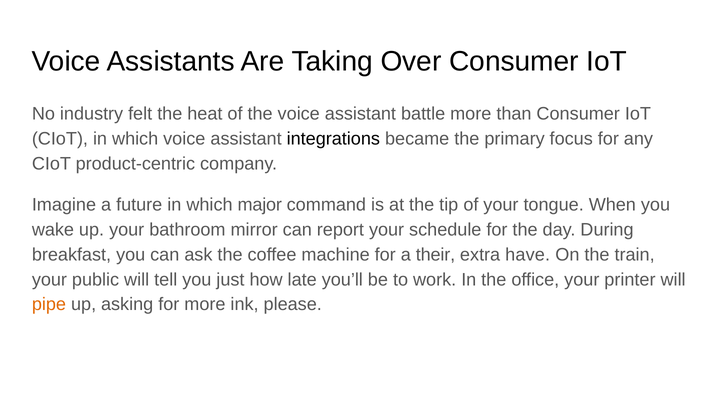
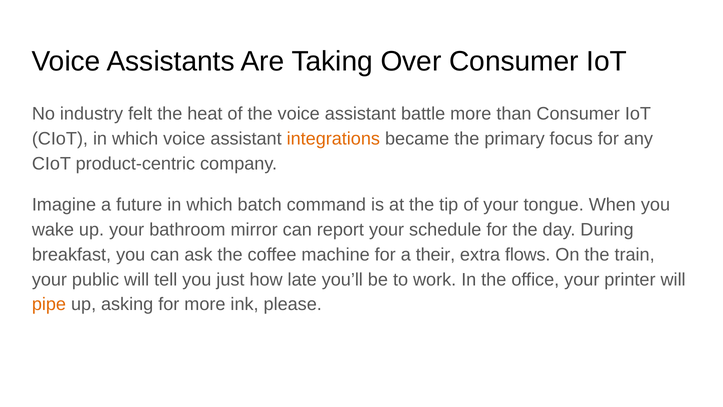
integrations colour: black -> orange
major: major -> batch
have: have -> flows
